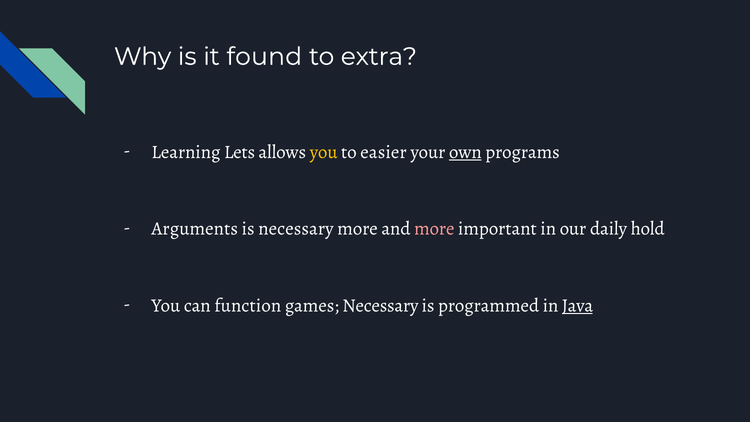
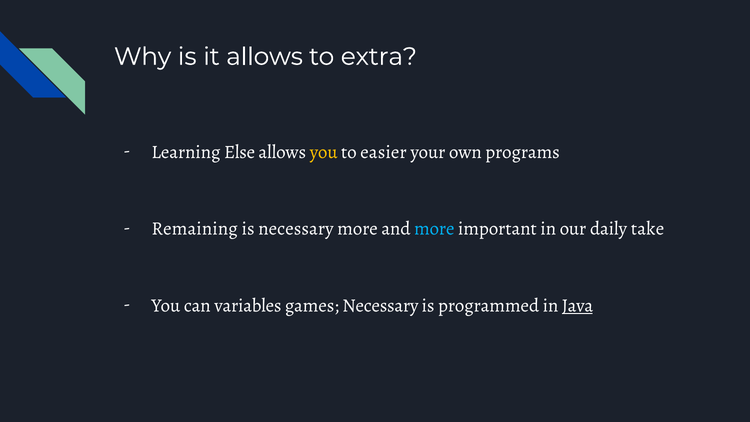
it found: found -> allows
Lets: Lets -> Else
own underline: present -> none
Arguments: Arguments -> Remaining
more at (434, 229) colour: pink -> light blue
hold: hold -> take
function: function -> variables
